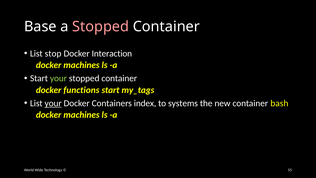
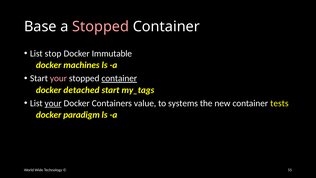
Interaction: Interaction -> Immutable
your at (58, 78) colour: light green -> pink
container at (119, 78) underline: none -> present
functions: functions -> detached
index: index -> value
bash: bash -> tests
machines at (81, 115): machines -> paradigm
